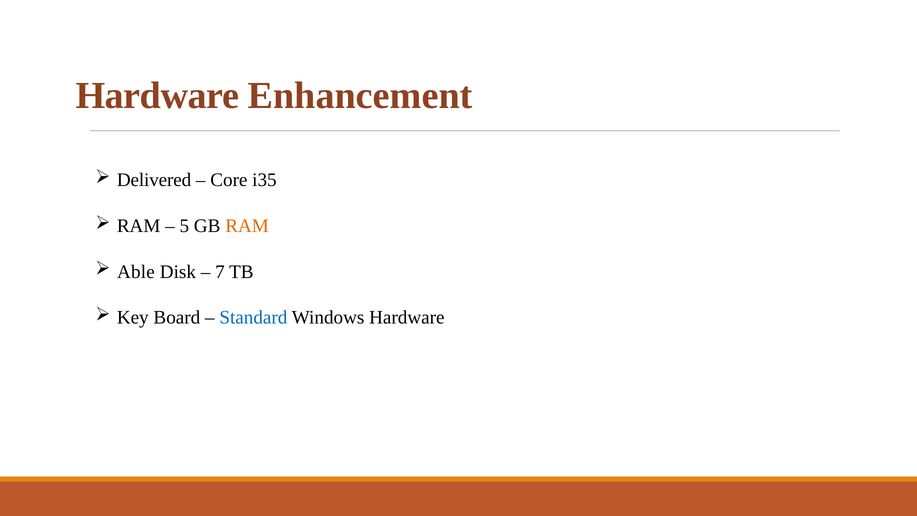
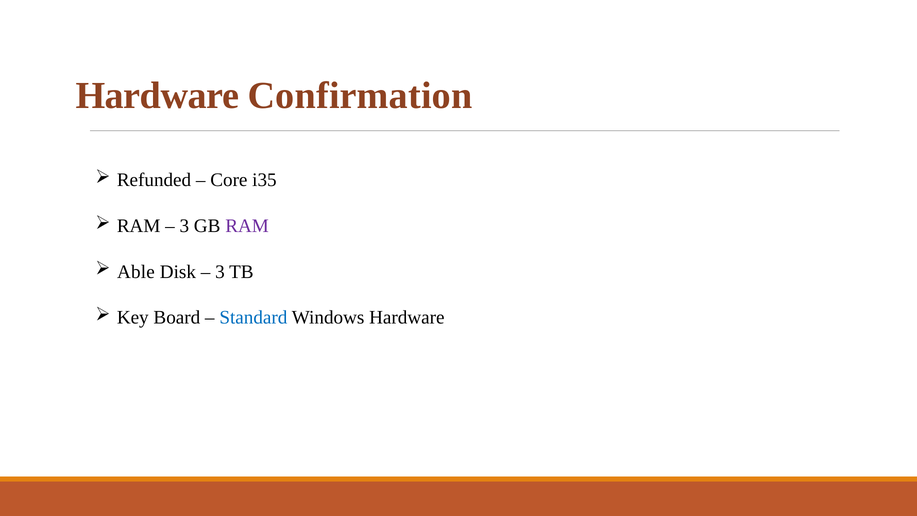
Enhancement: Enhancement -> Confirmation
Delivered: Delivered -> Refunded
5 at (184, 226): 5 -> 3
RAM at (247, 226) colour: orange -> purple
7 at (220, 272): 7 -> 3
